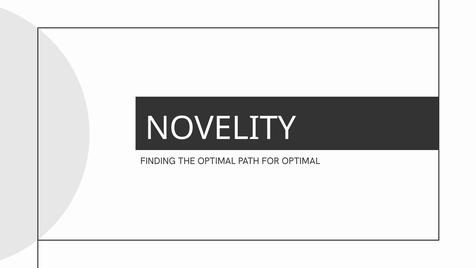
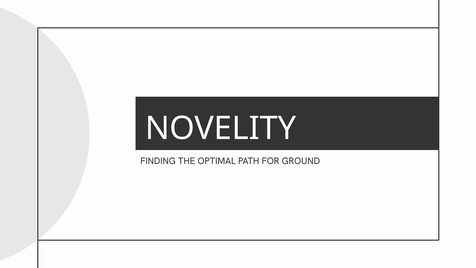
FOR OPTIMAL: OPTIMAL -> GROUND
